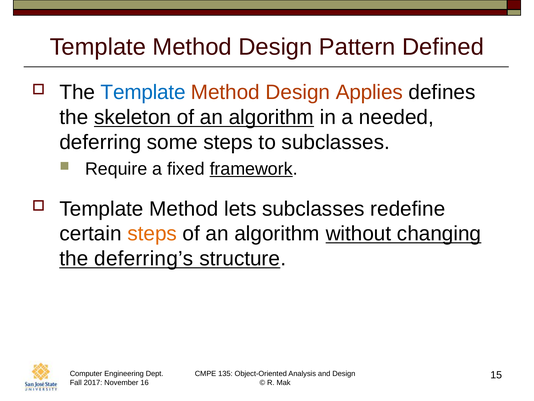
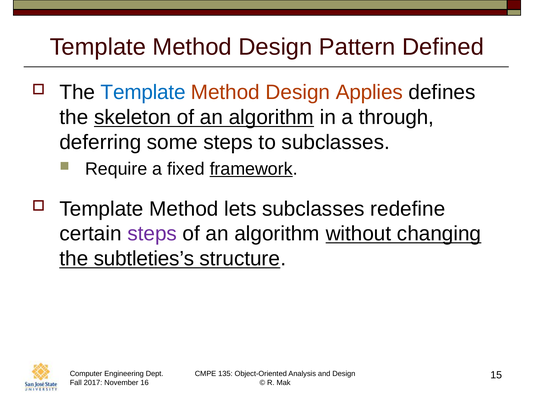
needed: needed -> through
steps at (152, 234) colour: orange -> purple
deferring’s: deferring’s -> subtleties’s
